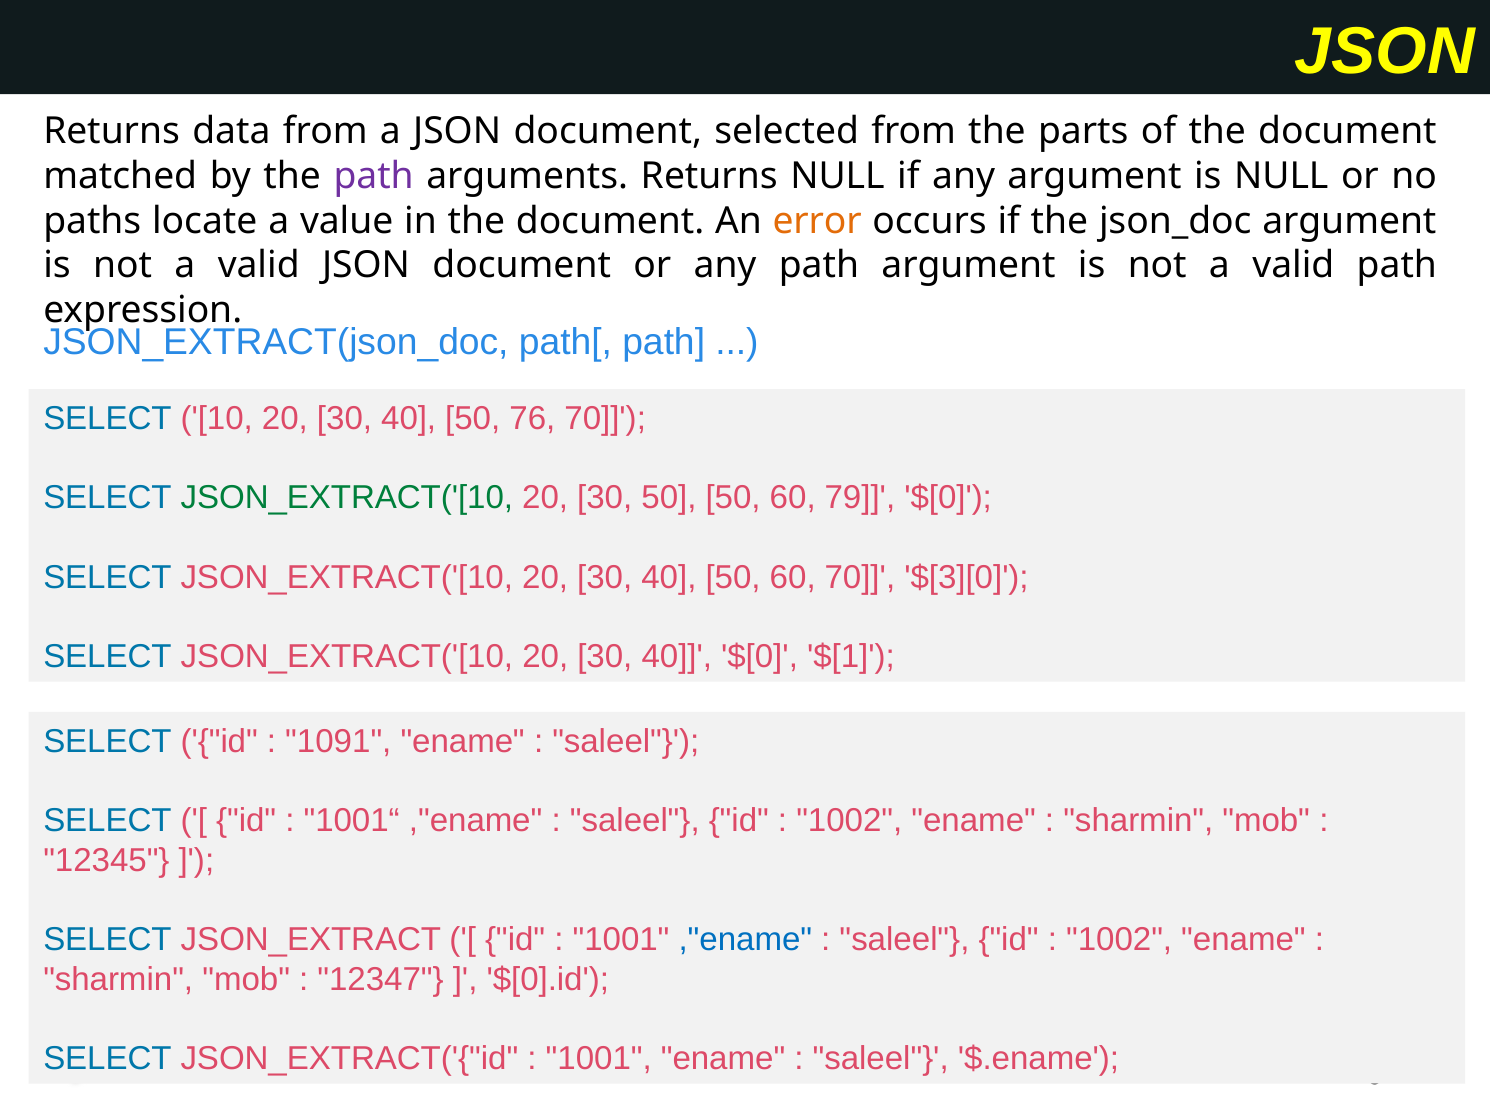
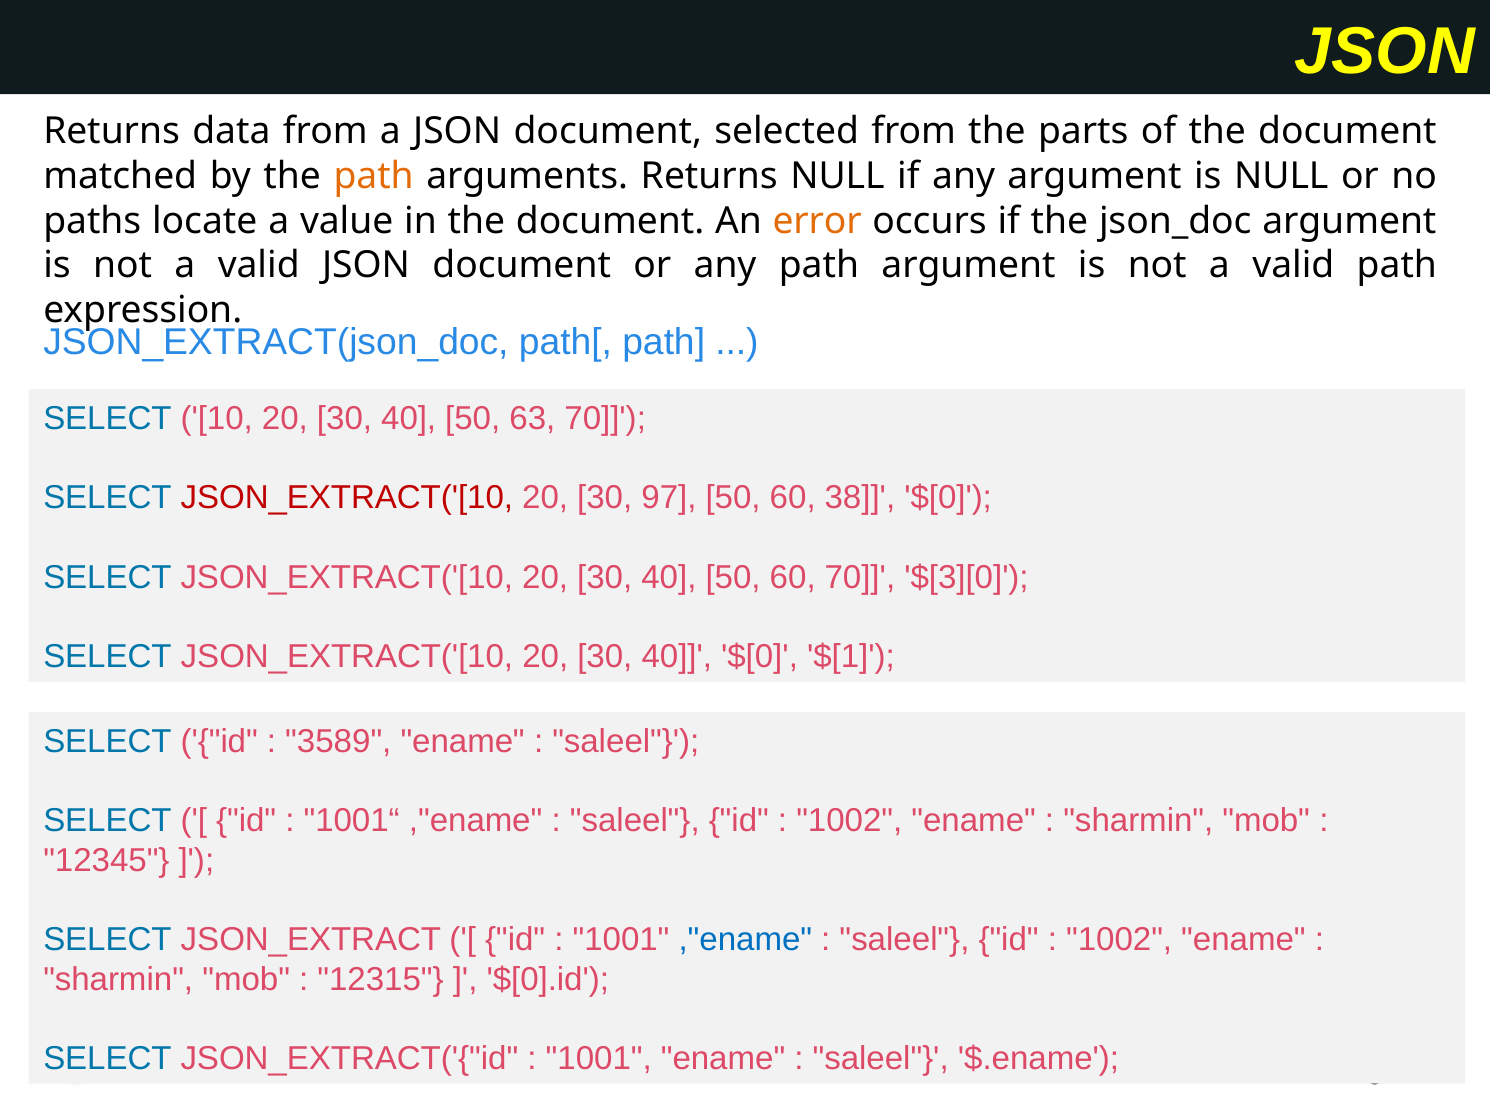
path at (374, 176) colour: purple -> orange
76: 76 -> 63
JSON_EXTRACT('[10 at (347, 498) colour: green -> red
30 50: 50 -> 97
79: 79 -> 38
1091: 1091 -> 3589
12347: 12347 -> 12315
